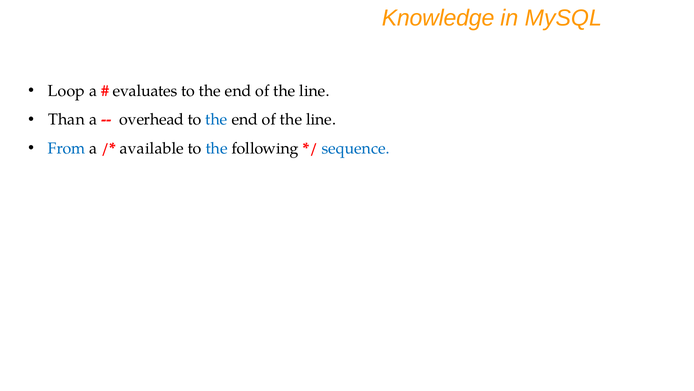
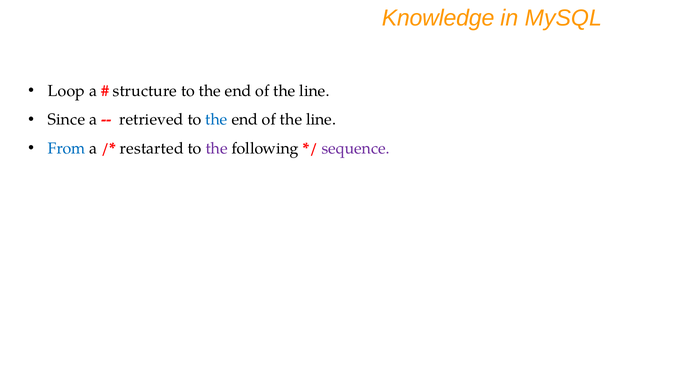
evaluates: evaluates -> structure
Than: Than -> Since
overhead: overhead -> retrieved
available: available -> restarted
the at (217, 148) colour: blue -> purple
sequence colour: blue -> purple
